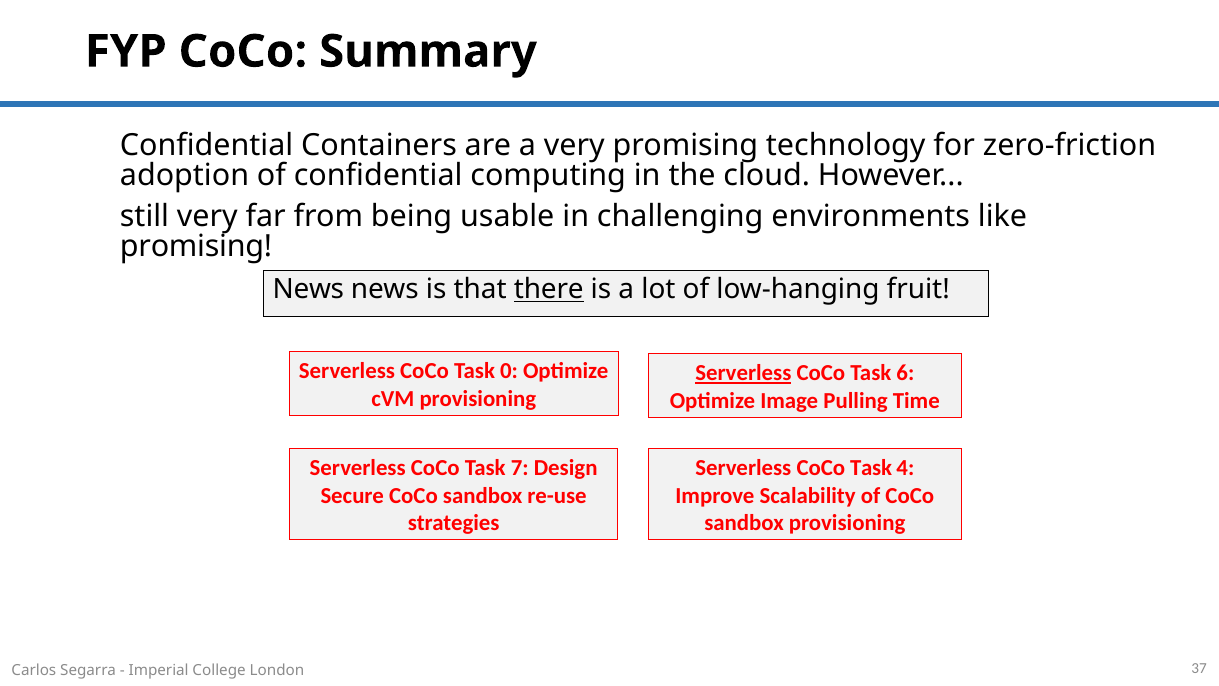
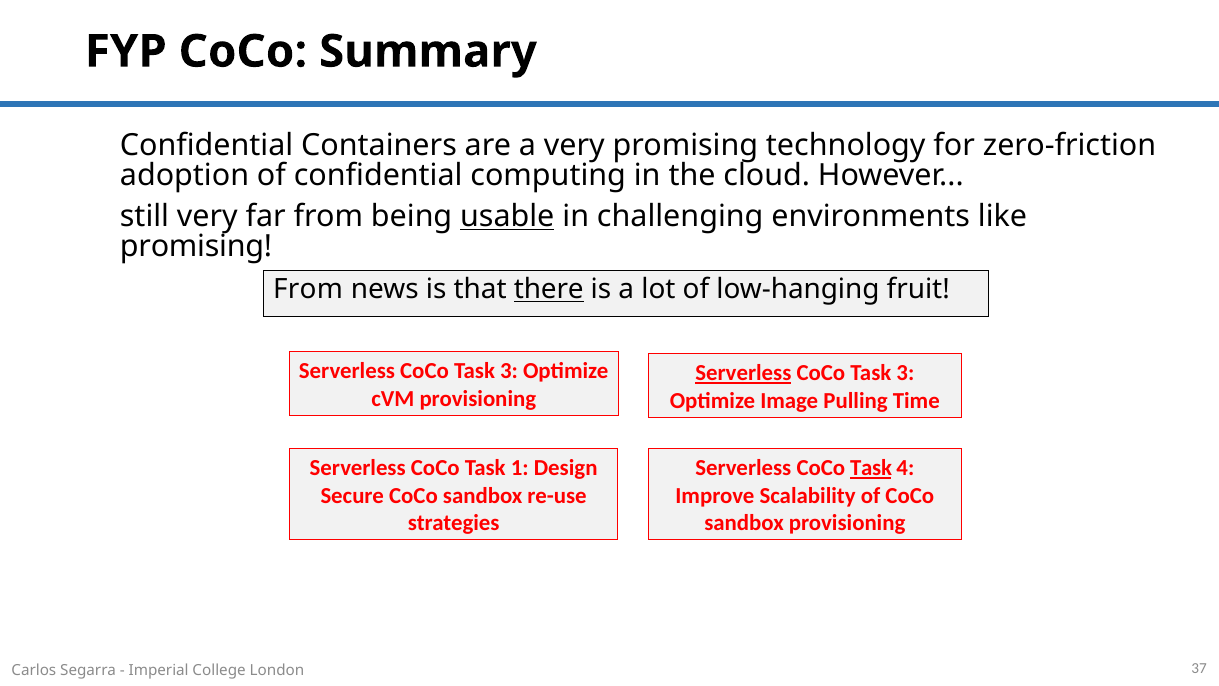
usable underline: none -> present
News at (308, 289): News -> From
0 at (509, 371): 0 -> 3
6 at (905, 373): 6 -> 3
7: 7 -> 1
Task at (871, 468) underline: none -> present
